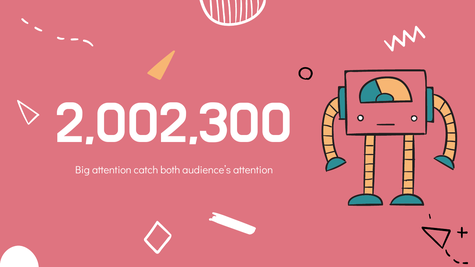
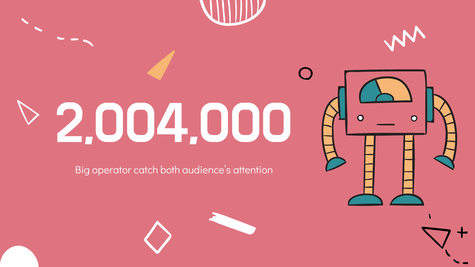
2,002,300: 2,002,300 -> 2,004,000
Big attention: attention -> operator
